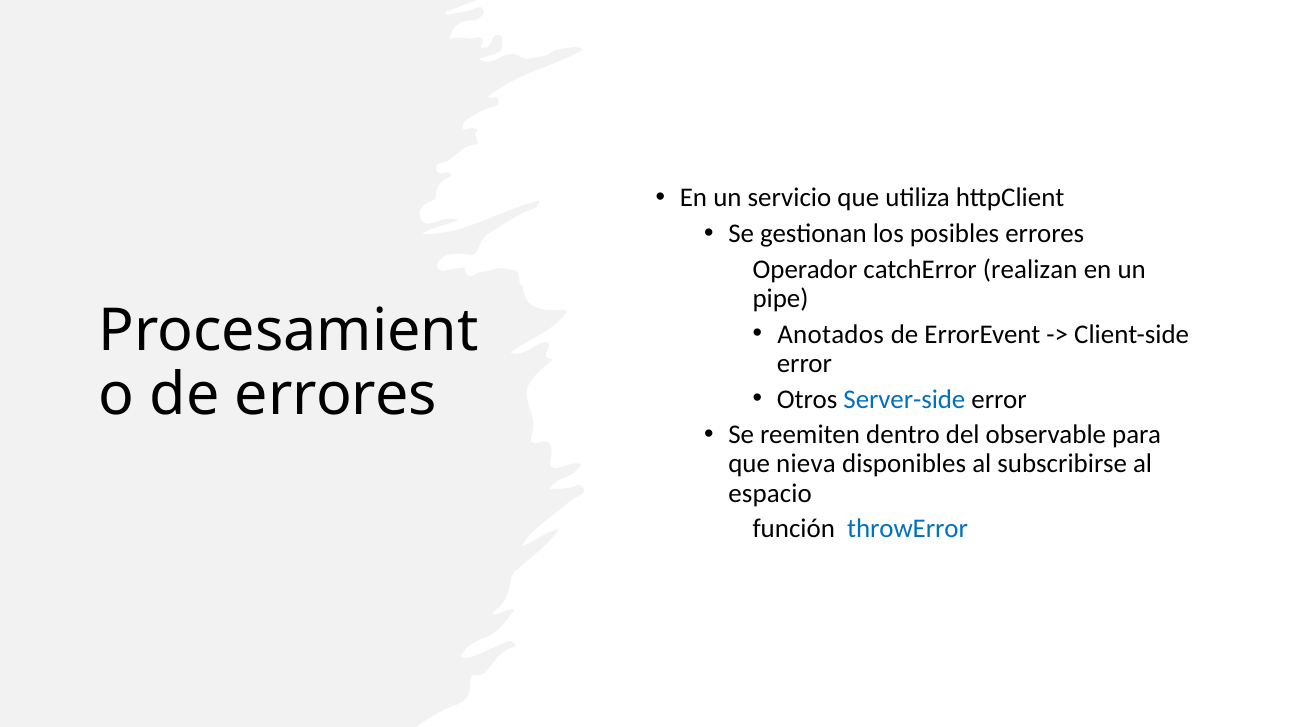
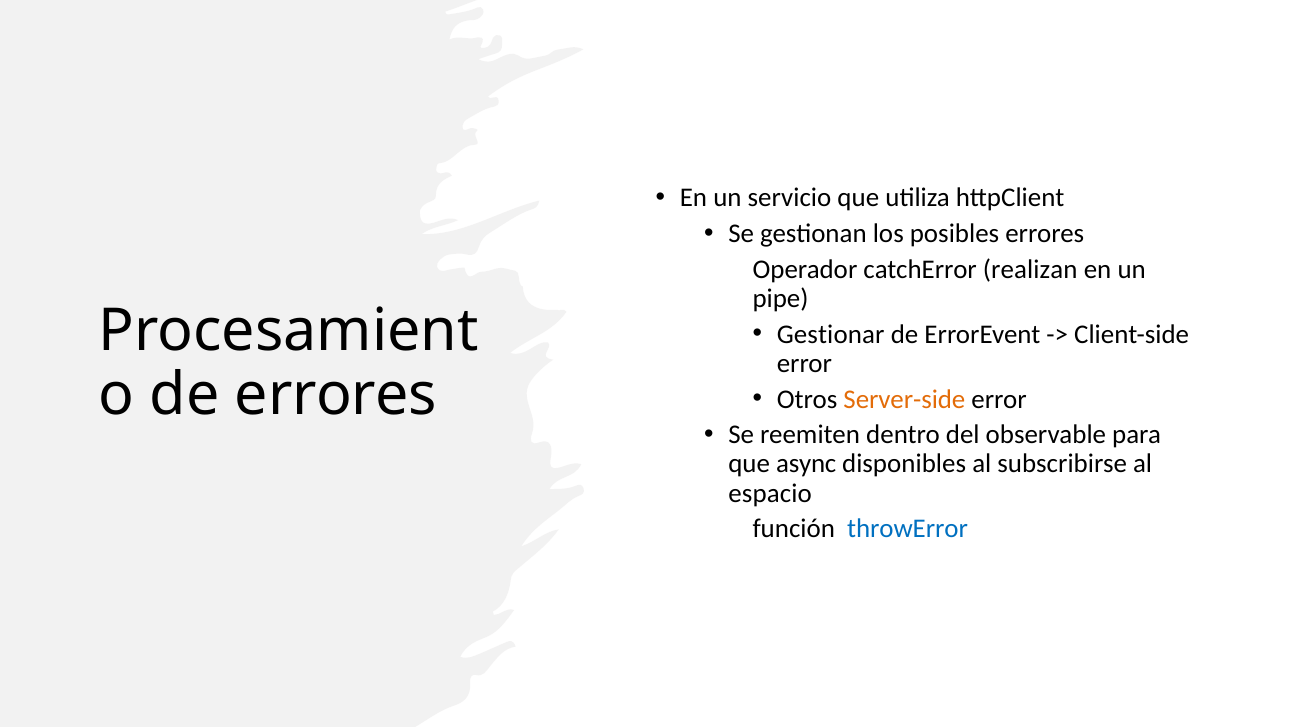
Anotados: Anotados -> Gestionar
Server-side colour: blue -> orange
nieva: nieva -> async
